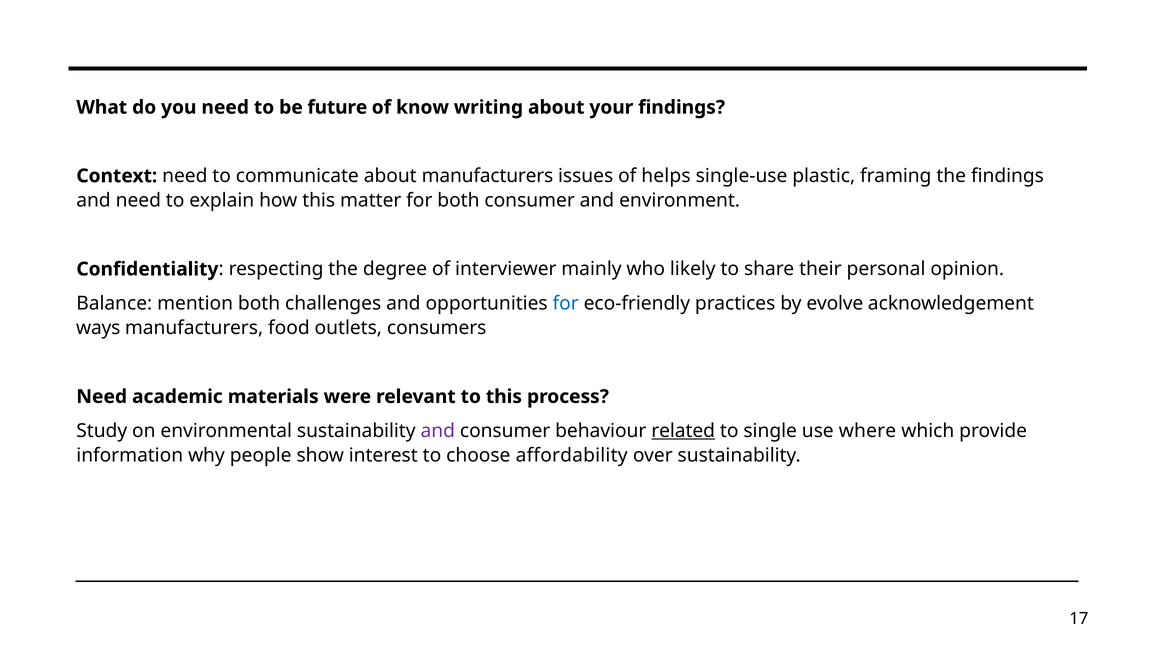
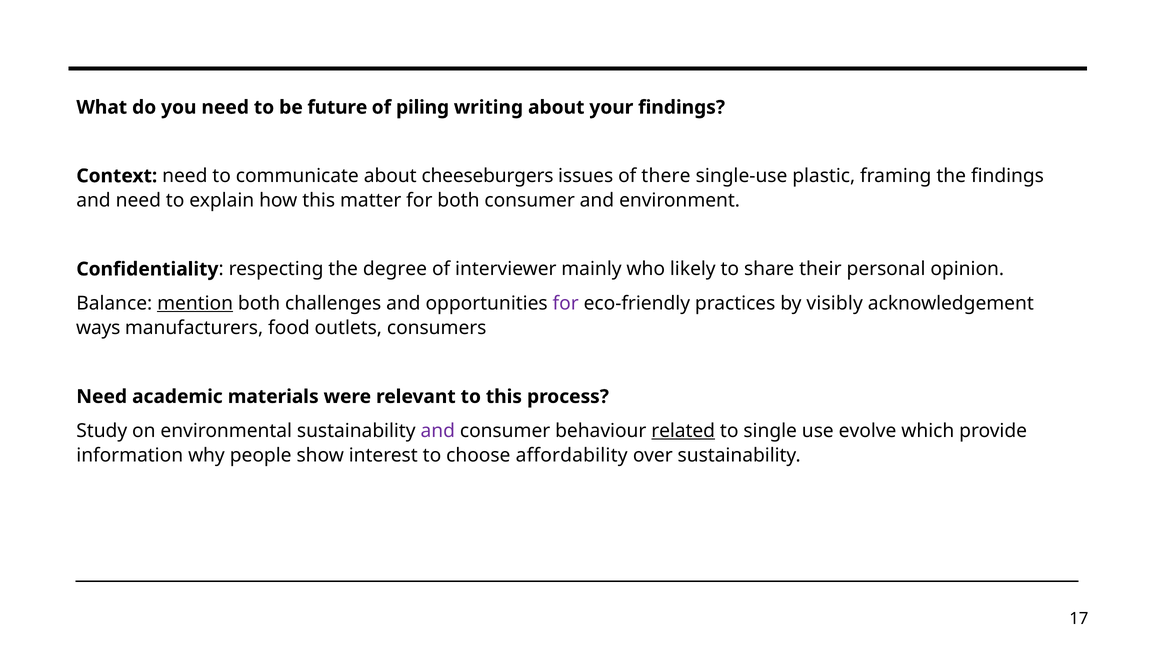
know: know -> piling
about manufacturers: manufacturers -> cheeseburgers
helps: helps -> there
mention underline: none -> present
for at (566, 303) colour: blue -> purple
evolve: evolve -> visibly
where: where -> evolve
